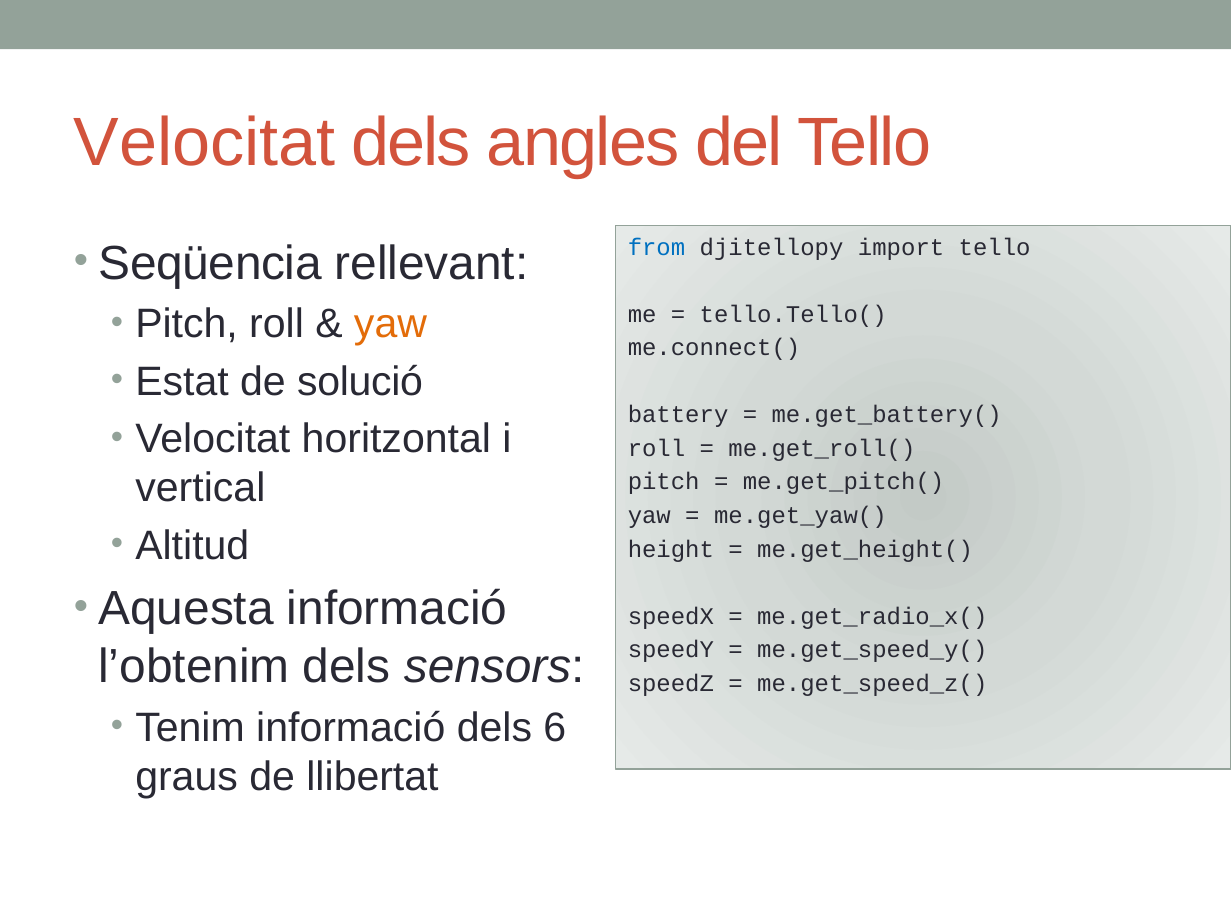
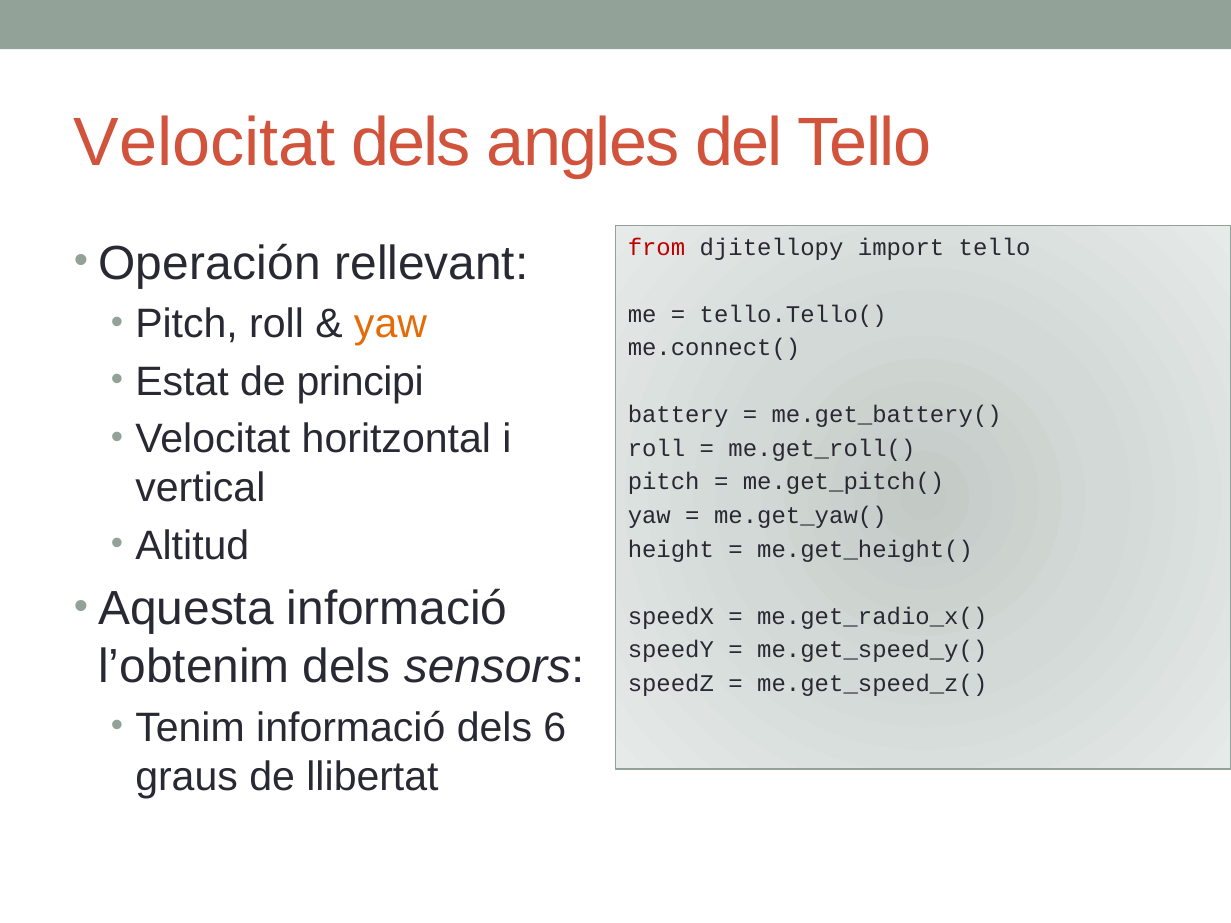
from colour: blue -> red
Seqüencia: Seqüencia -> Operación
solució: solució -> principi
